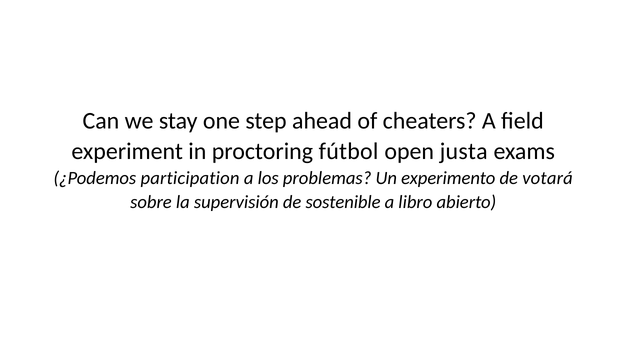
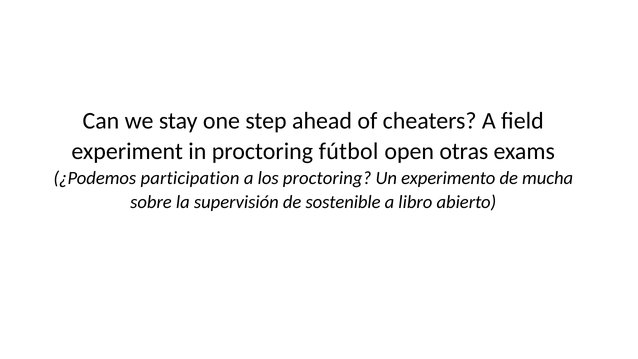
justa: justa -> otras
los problemas: problemas -> proctoring
votará: votará -> mucha
